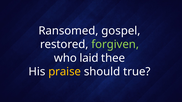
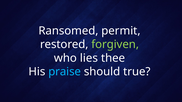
gospel: gospel -> permit
laid: laid -> lies
praise colour: yellow -> light blue
